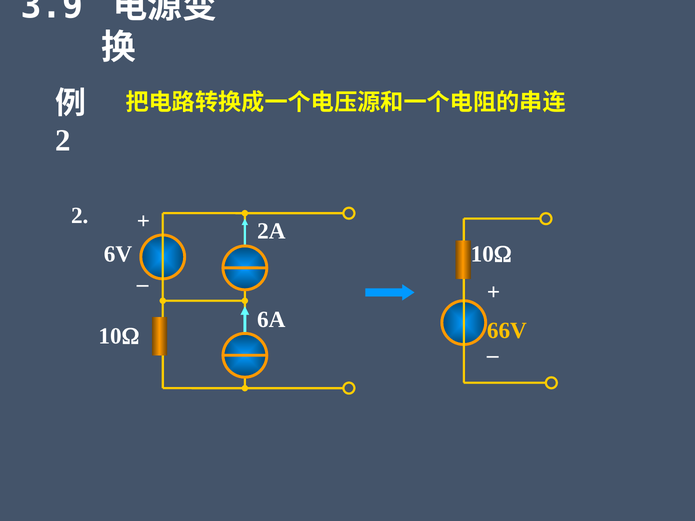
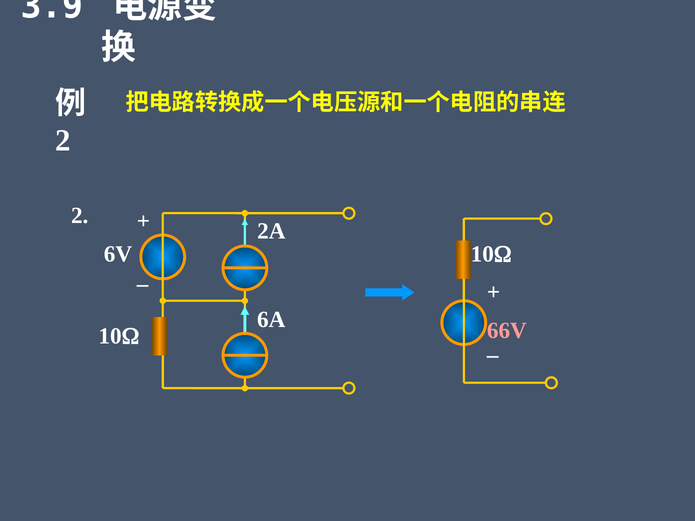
66V colour: yellow -> pink
